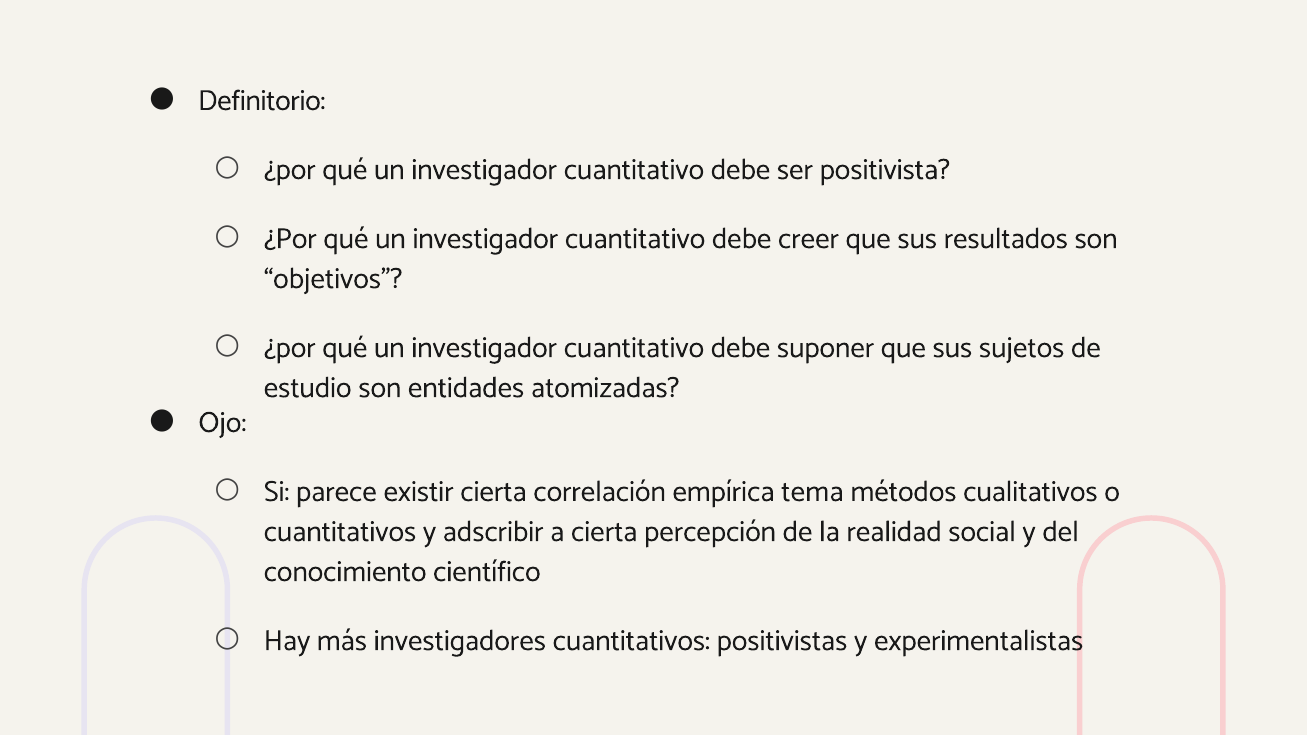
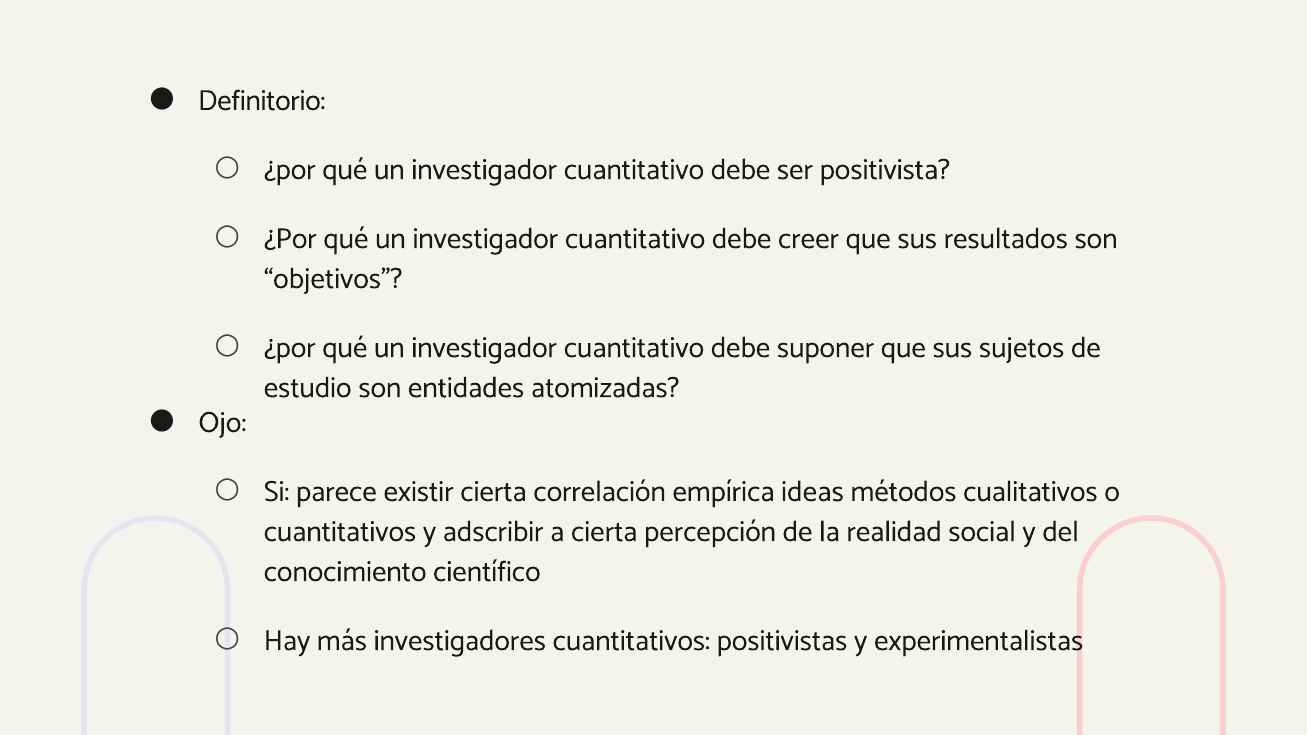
tema: tema -> ideas
